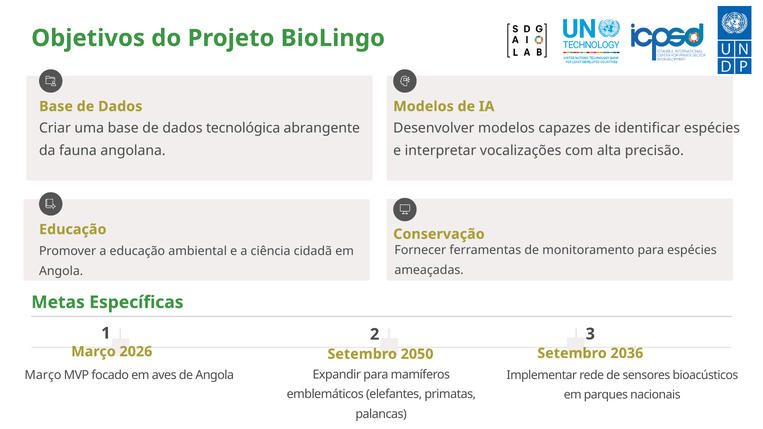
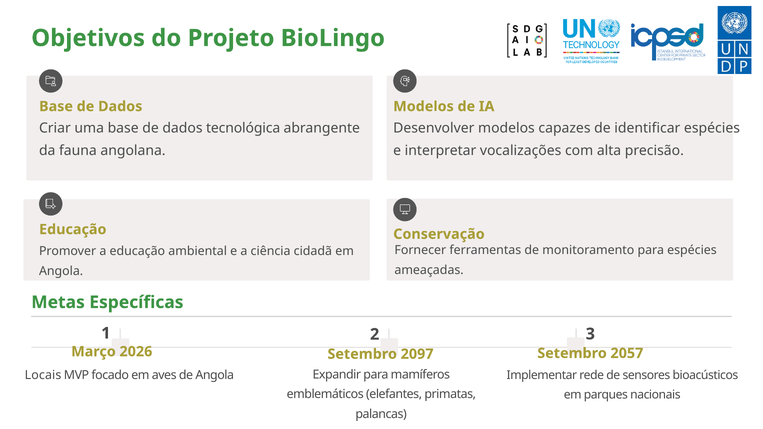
2036: 2036 -> 2057
2050: 2050 -> 2097
Março at (43, 375): Março -> Locais
